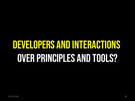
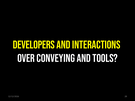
principles: principles -> conveying
